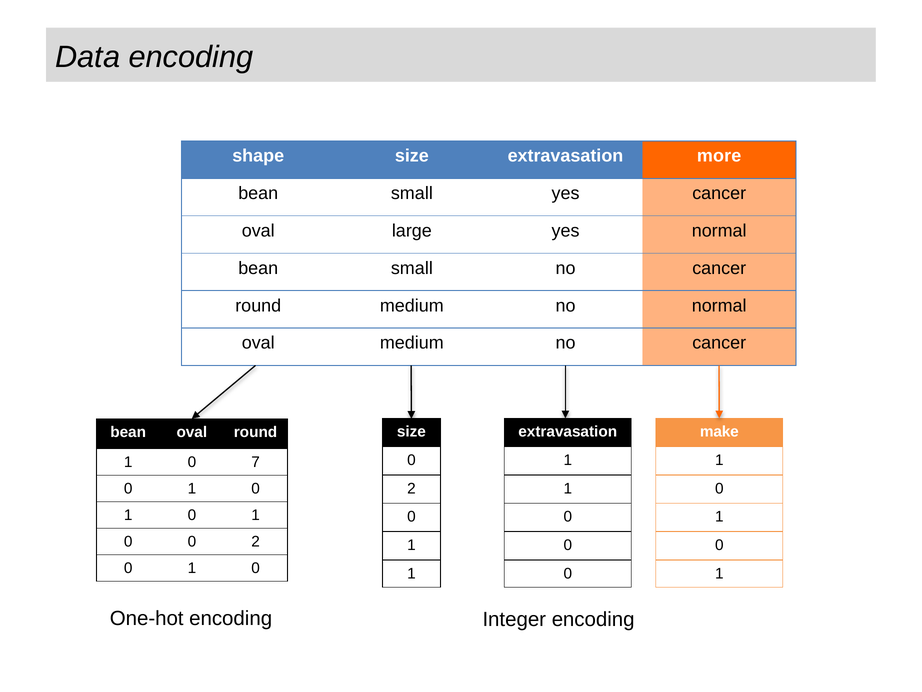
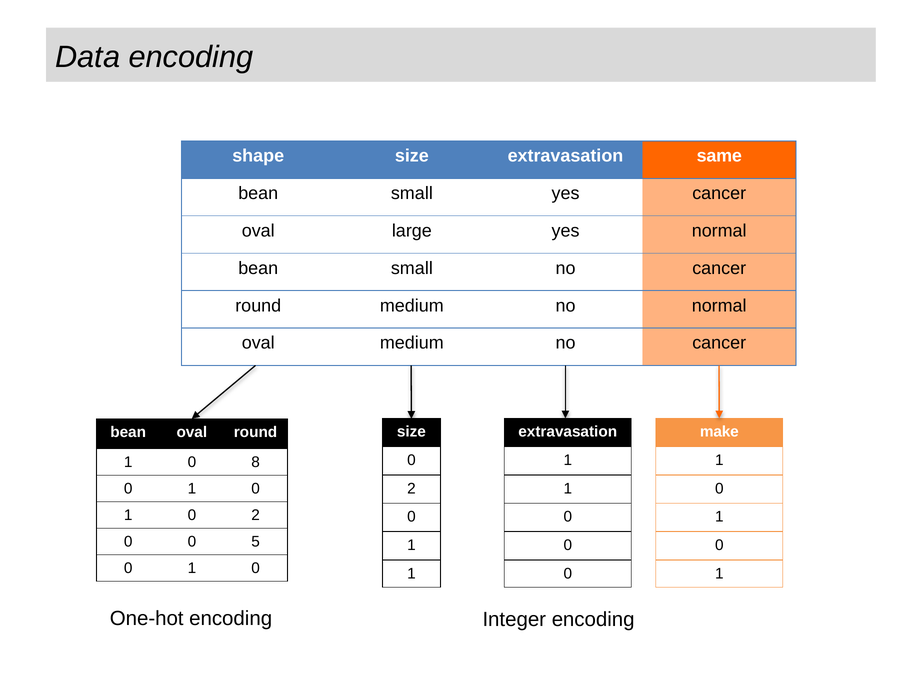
more: more -> same
7: 7 -> 8
1 at (256, 515): 1 -> 2
0 0 2: 2 -> 5
